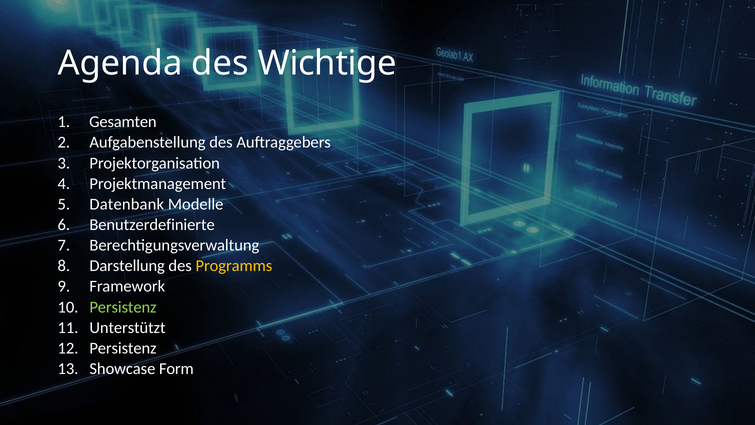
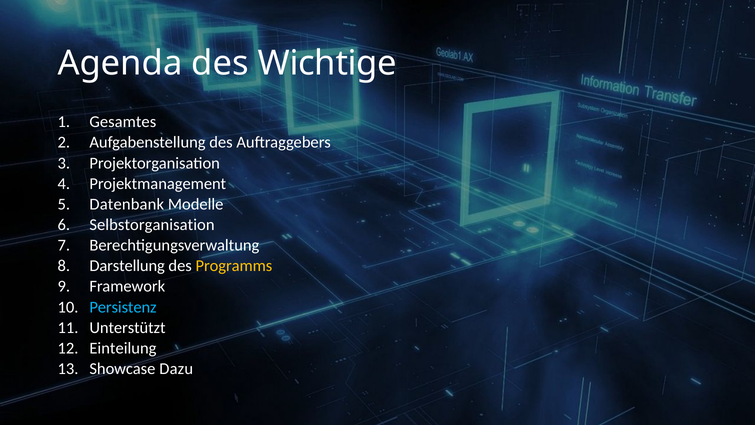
Gesamten: Gesamten -> Gesamtes
Benutzerdefinierte: Benutzerdefinierte -> Selbstorganisation
Persistenz at (123, 307) colour: light green -> light blue
Persistenz at (123, 348): Persistenz -> Einteilung
Form: Form -> Dazu
